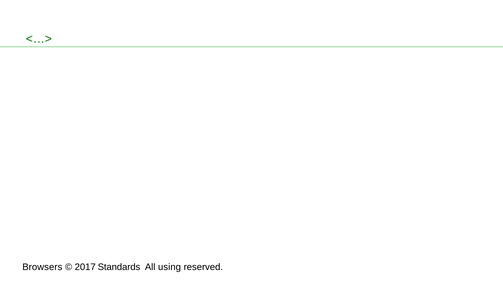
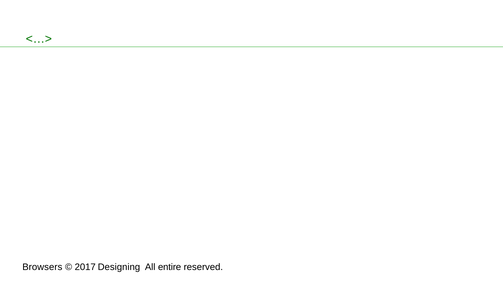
Standards: Standards -> Designing
using: using -> entire
